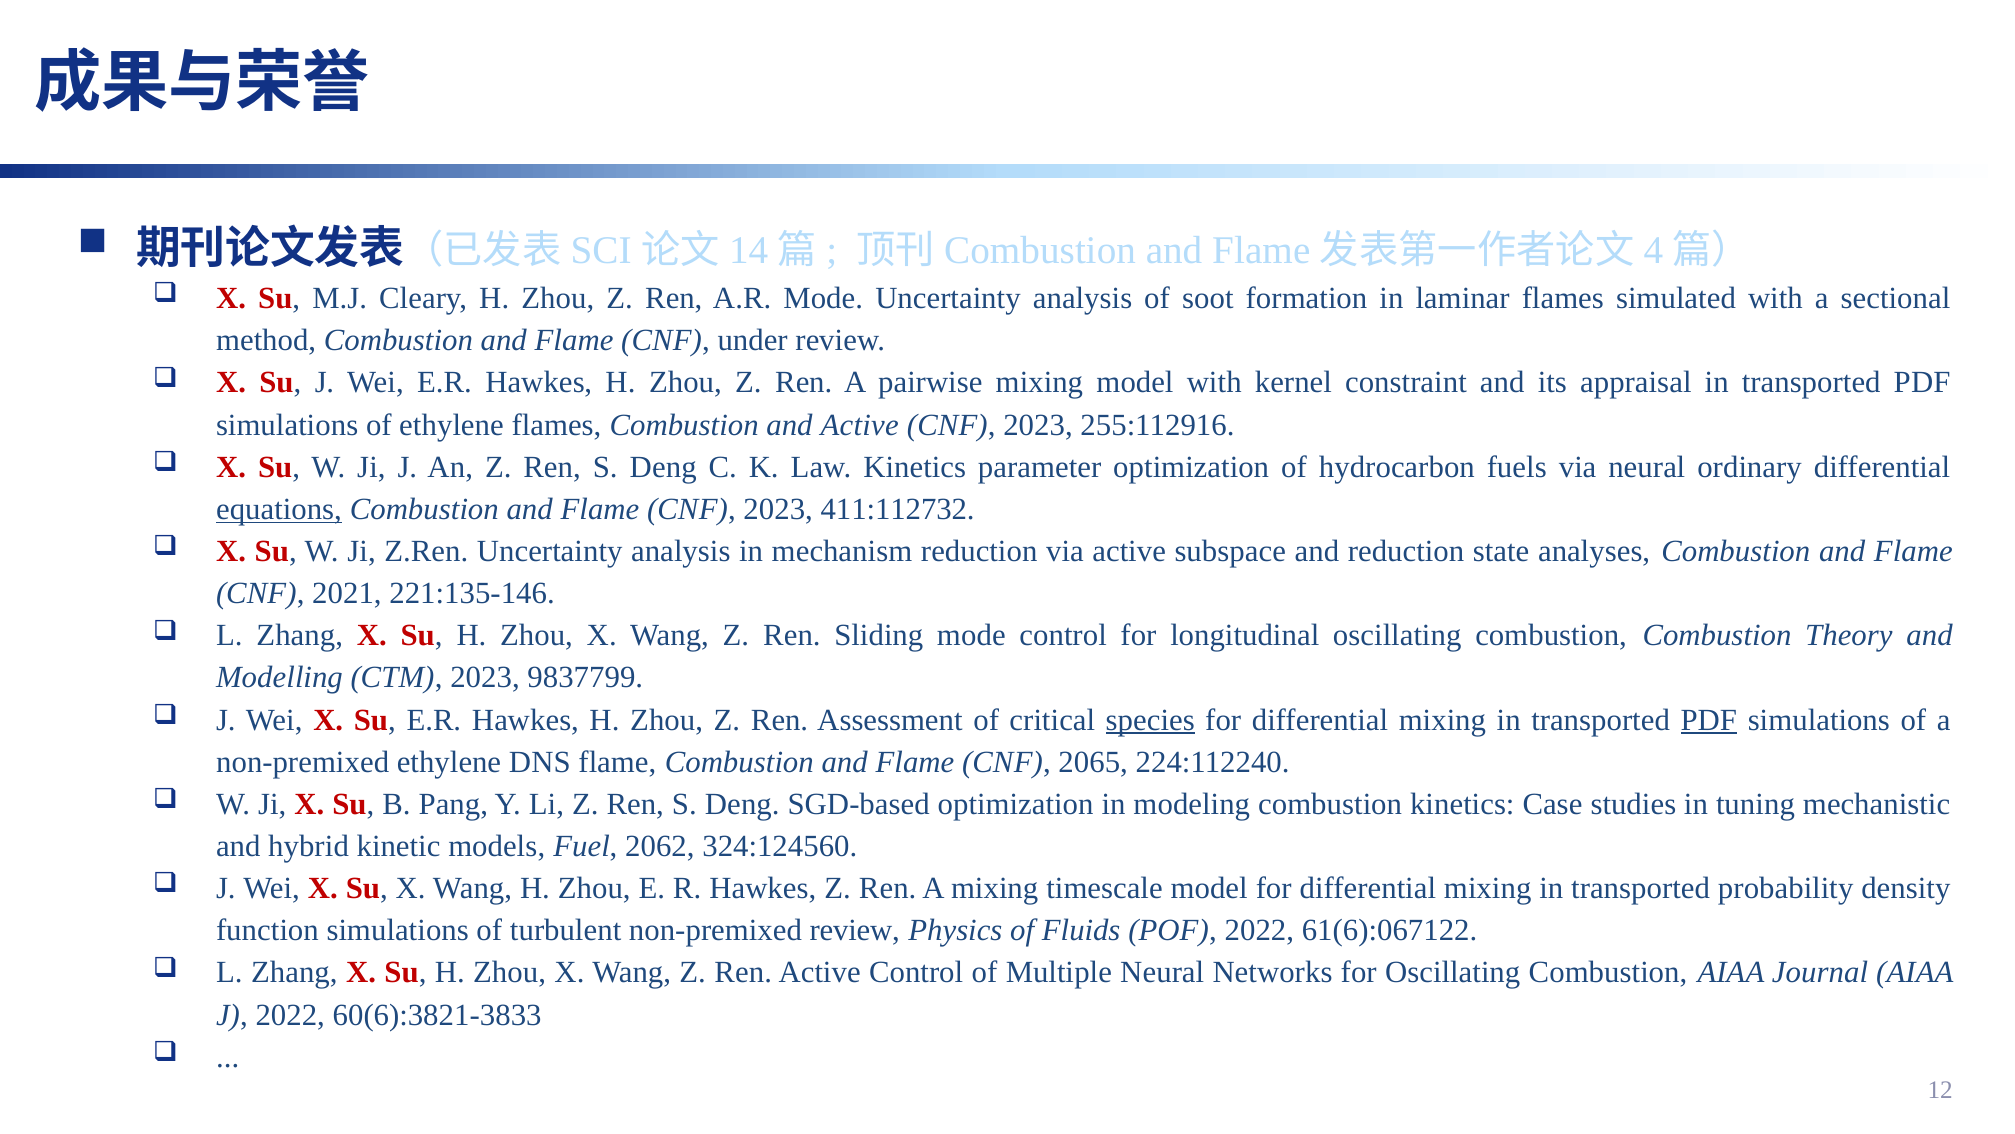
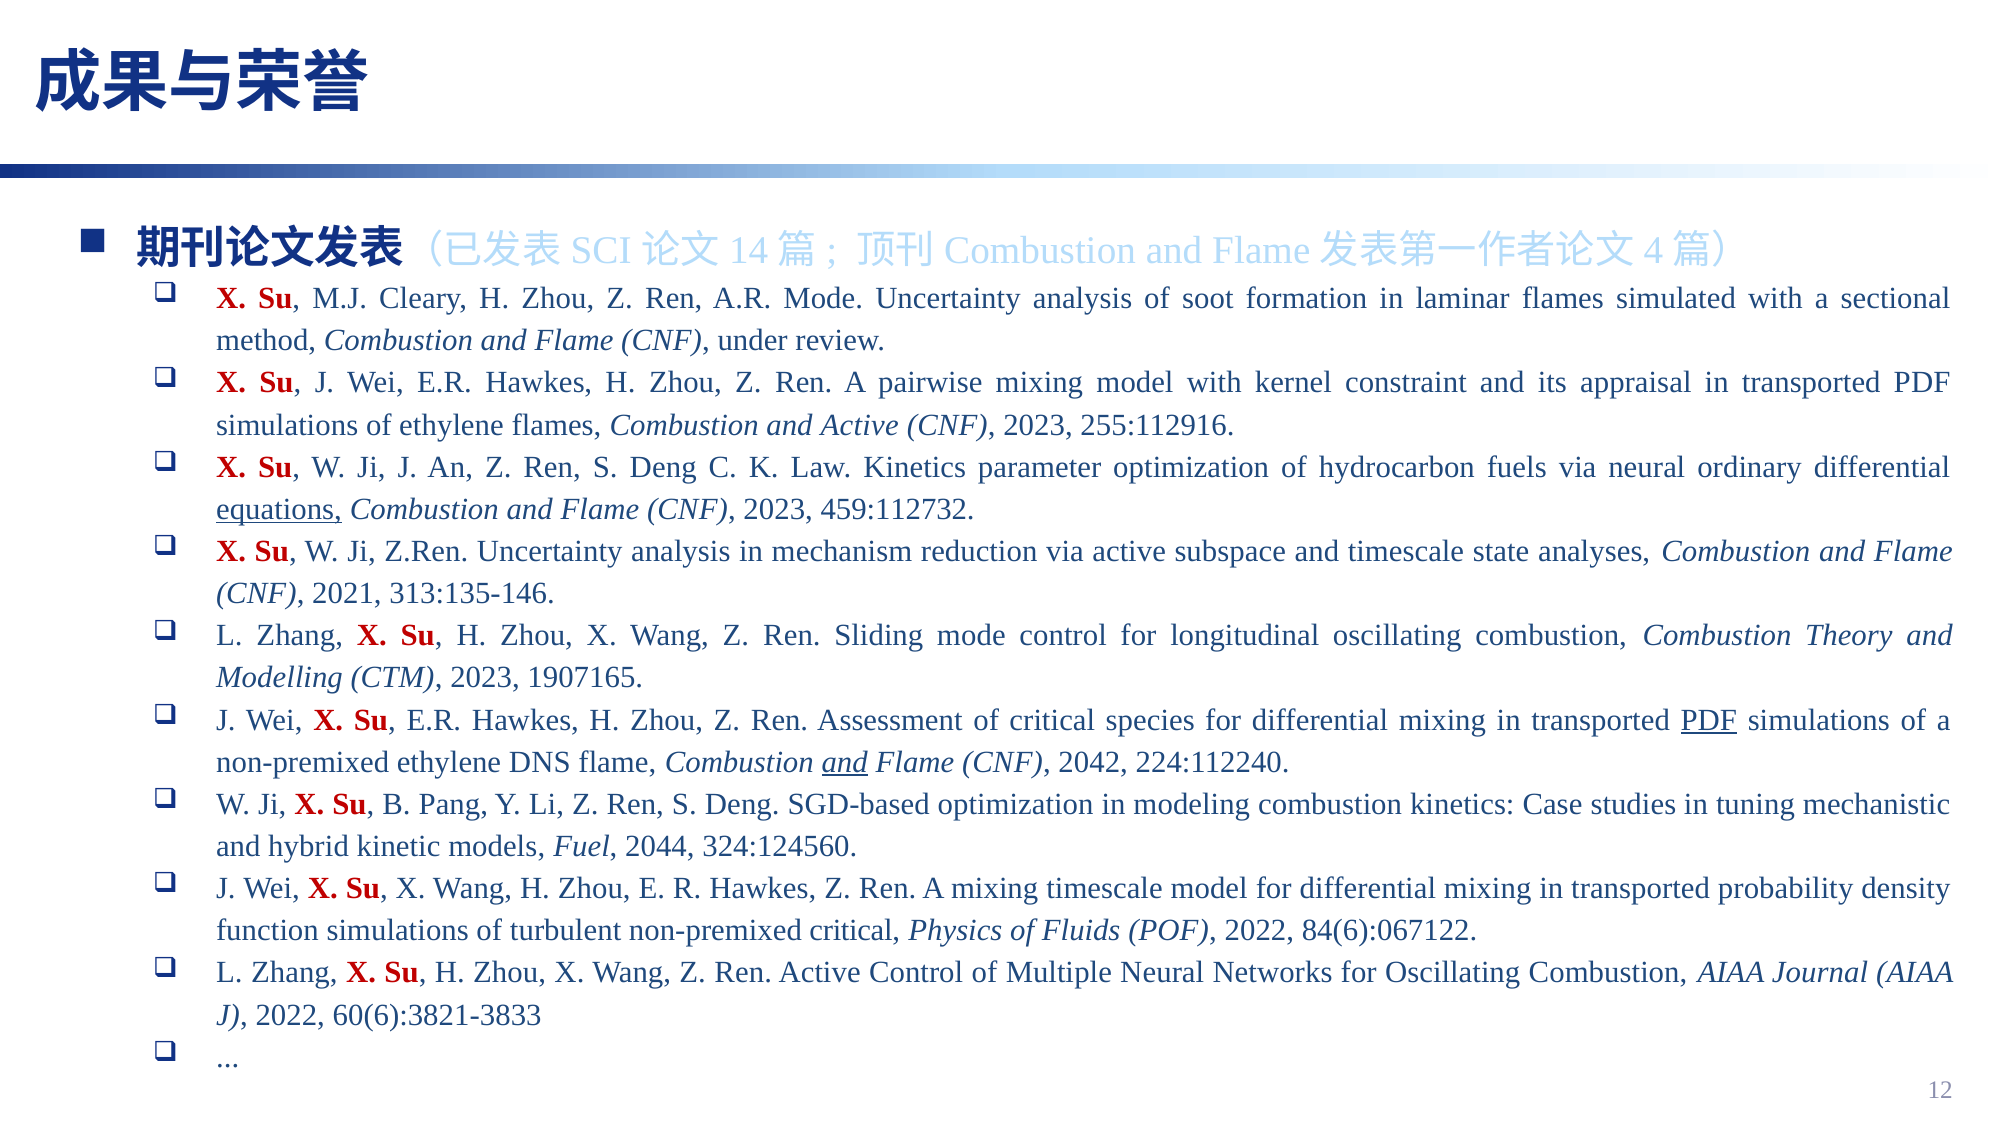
411:112732: 411:112732 -> 459:112732
and reduction: reduction -> timescale
221:135-146: 221:135-146 -> 313:135-146
9837799: 9837799 -> 1907165
species underline: present -> none
and at (845, 762) underline: none -> present
2065: 2065 -> 2042
2062: 2062 -> 2044
non-premixed review: review -> critical
61(6):067122: 61(6):067122 -> 84(6):067122
